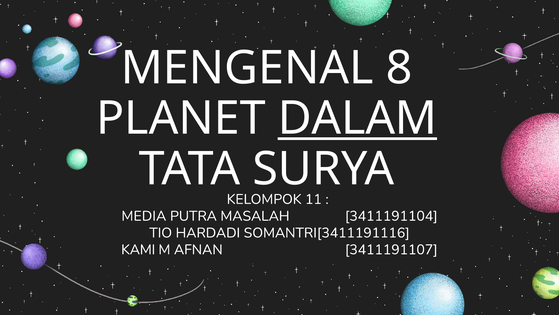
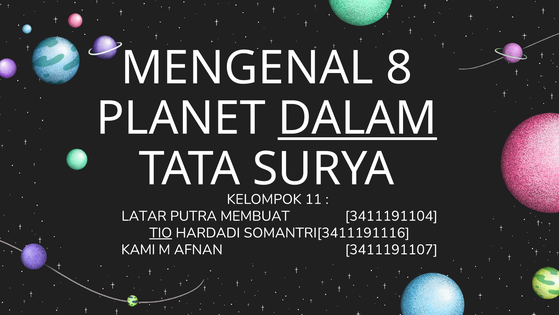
MEDIA: MEDIA -> LATAR
MASALAH: MASALAH -> MEMBUAT
TIO underline: none -> present
